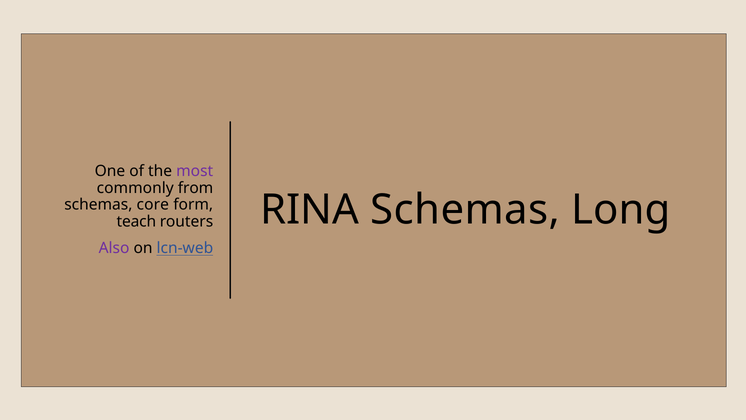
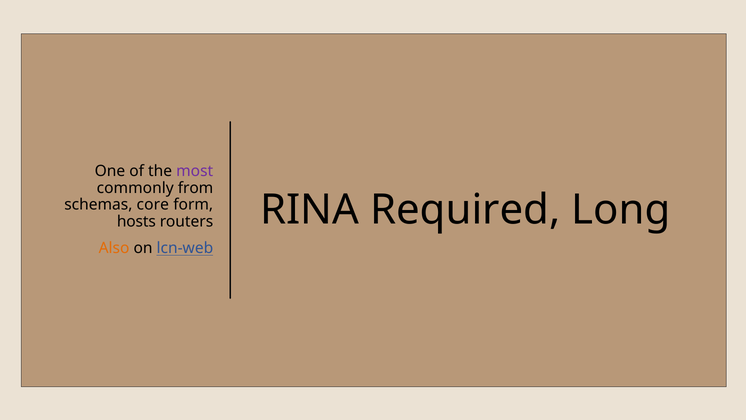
RINA Schemas: Schemas -> Required
teach: teach -> hosts
Also colour: purple -> orange
